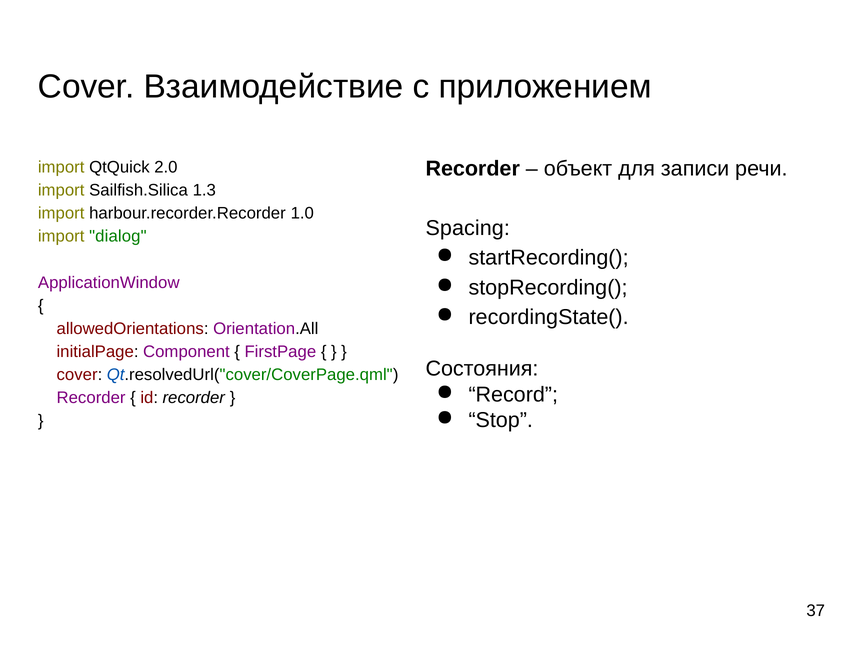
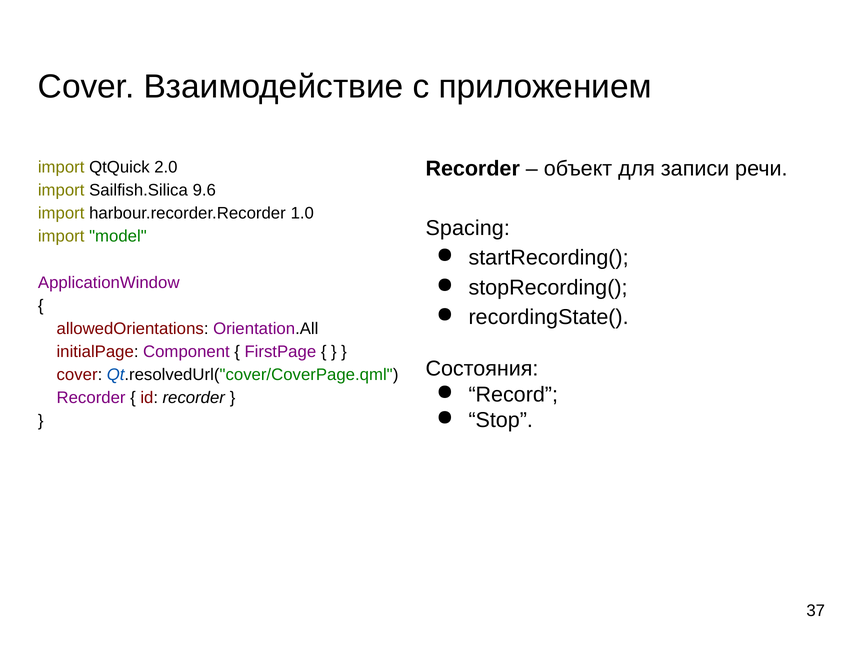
1.3: 1.3 -> 9.6
dialog: dialog -> model
